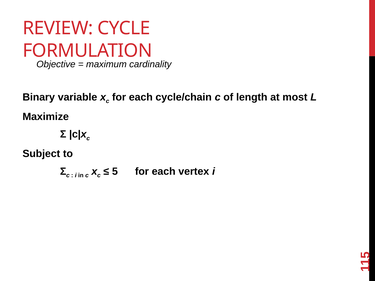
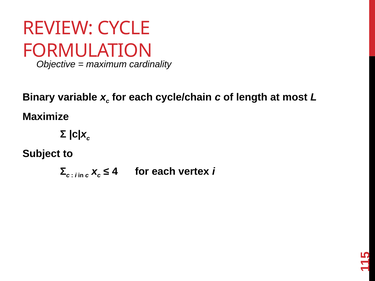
5 at (115, 172): 5 -> 4
